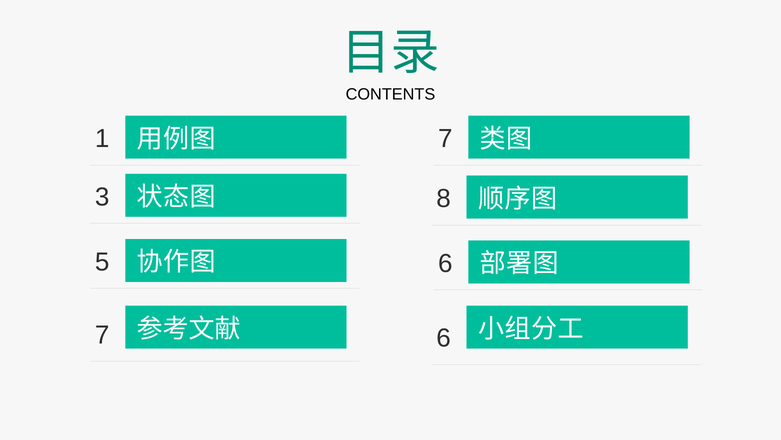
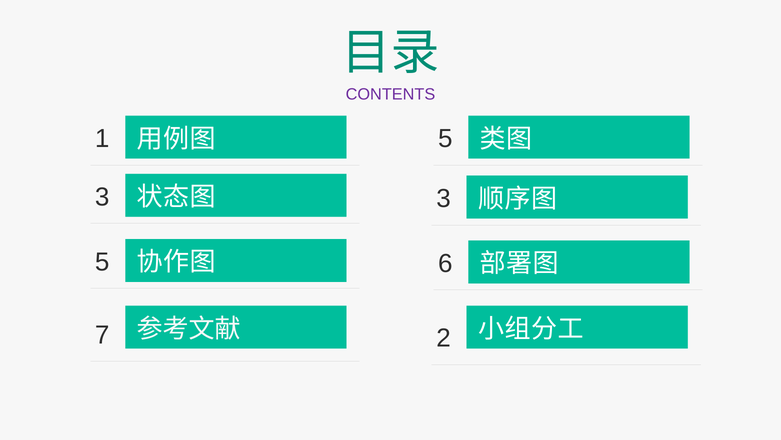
CONTENTS colour: black -> purple
7 at (445, 138): 7 -> 5
8 at (444, 198): 8 -> 3
6 at (444, 338): 6 -> 2
